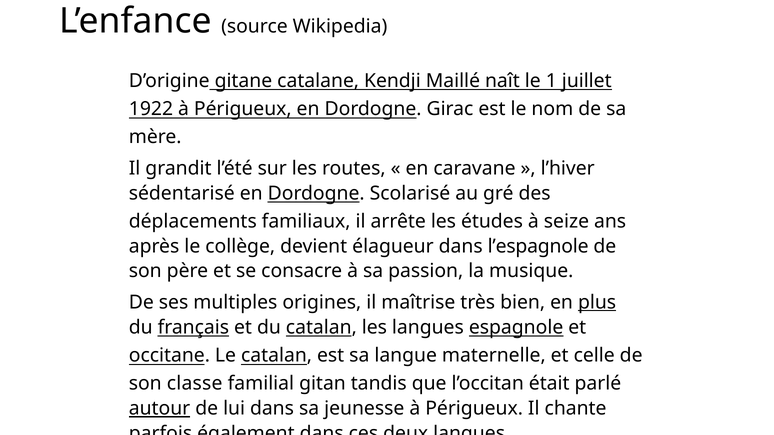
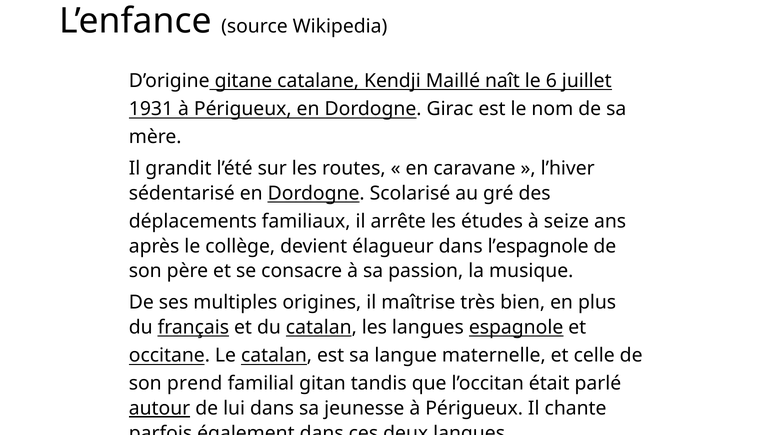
1: 1 -> 6
1922: 1922 -> 1931
plus underline: present -> none
classe: classe -> prend
